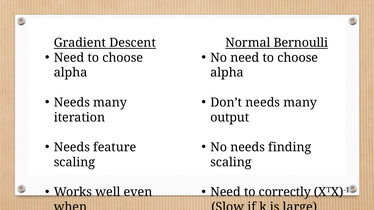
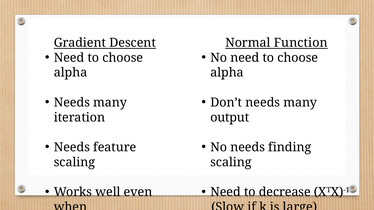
Bernoulli: Bernoulli -> Function
correctly: correctly -> decrease
